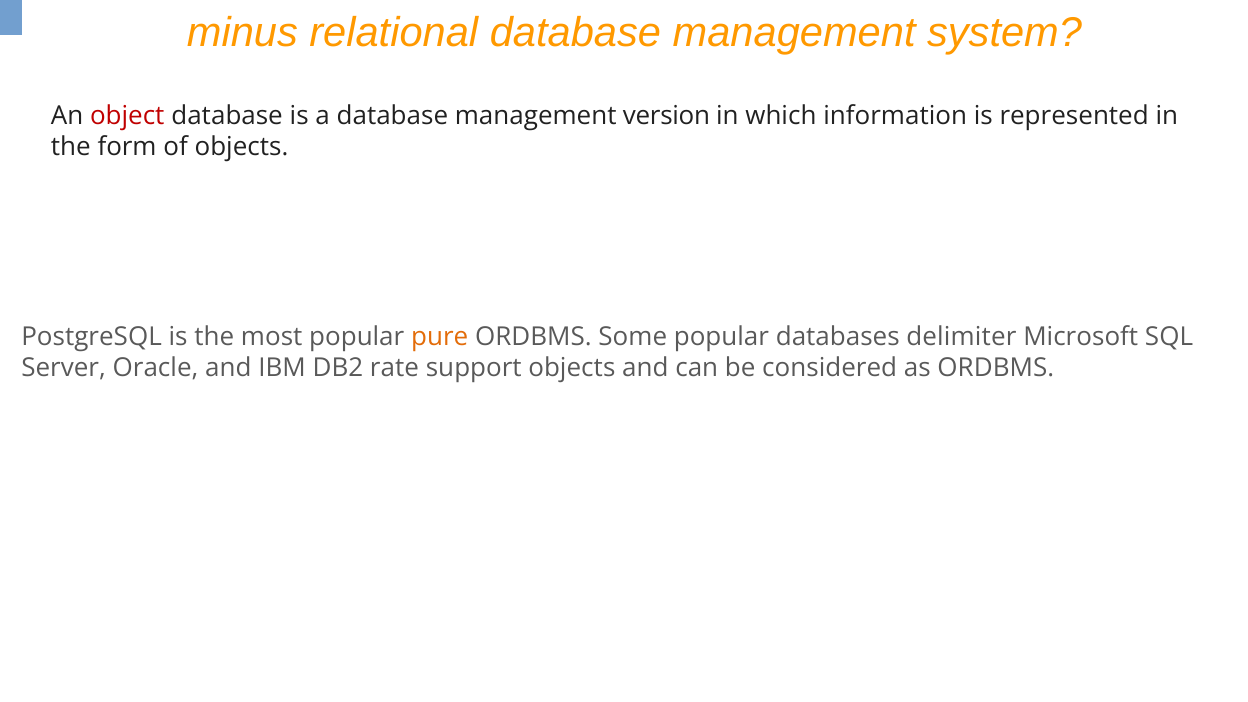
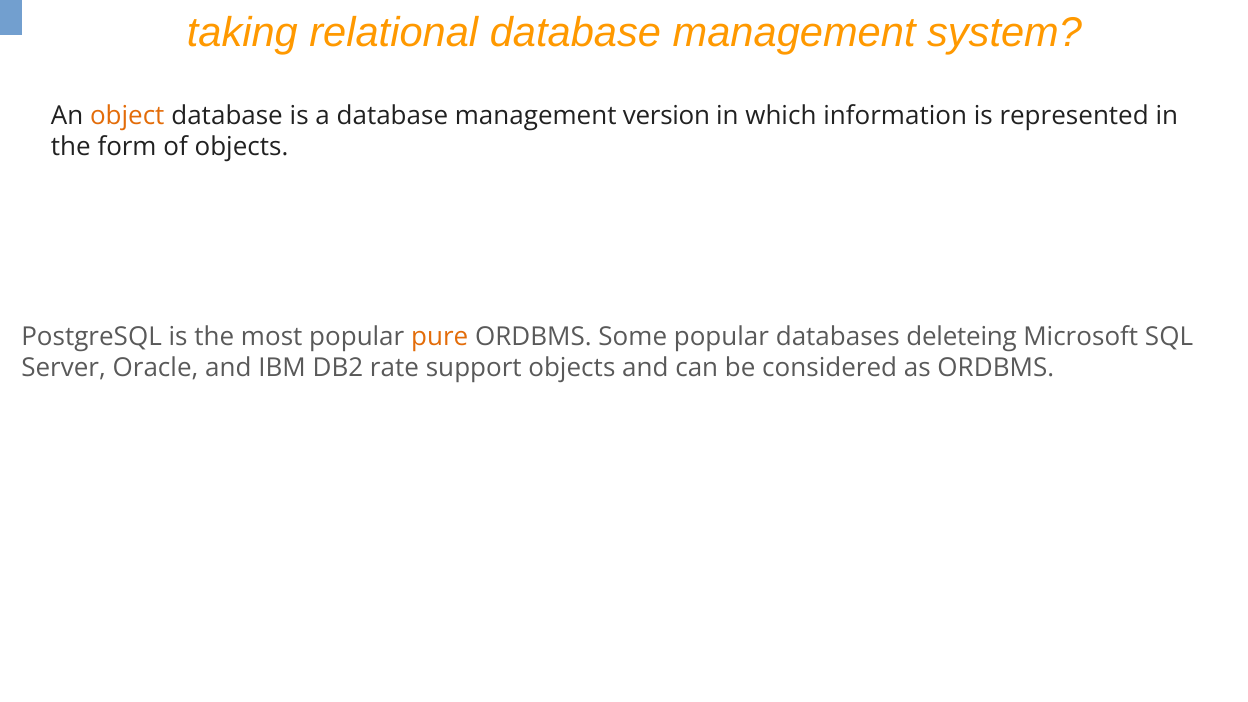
minus: minus -> taking
object colour: red -> orange
delimiter: delimiter -> deleteing
